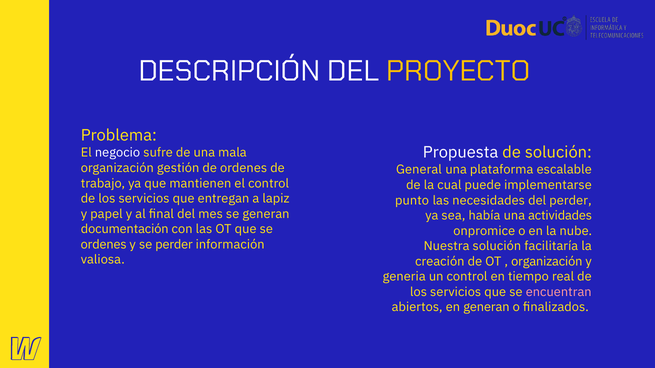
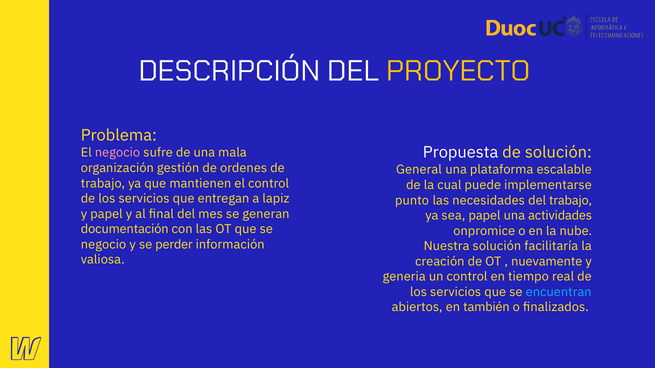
negocio at (118, 153) colour: white -> pink
del perder: perder -> trabajo
sea había: había -> papel
ordenes at (104, 245): ordenes -> negocio
organización at (547, 262): organización -> nuevamente
encuentran colour: pink -> light blue
en generan: generan -> también
